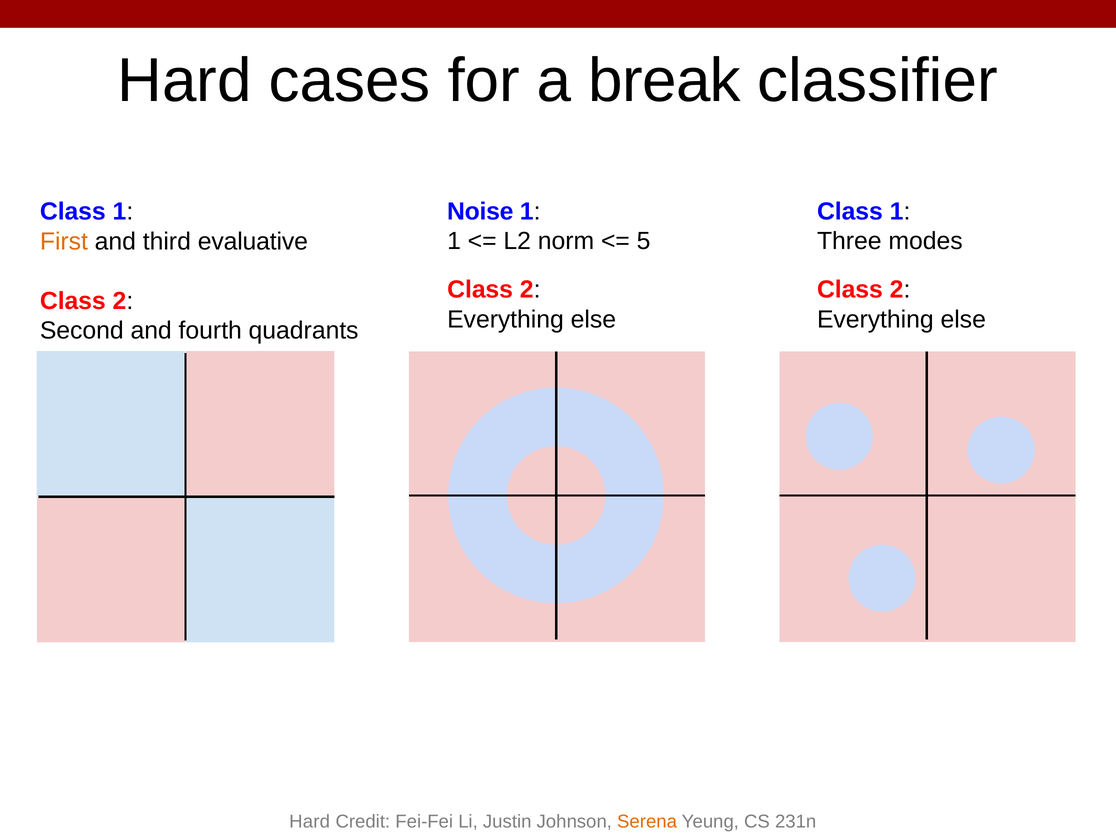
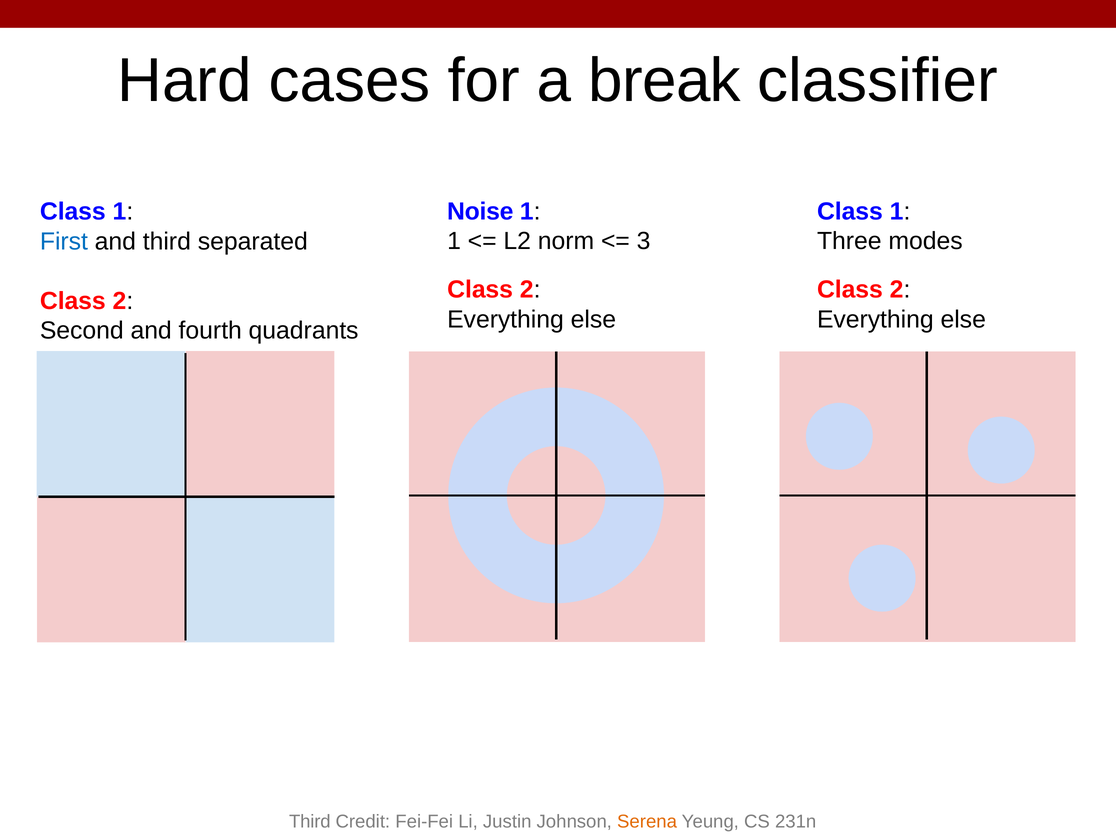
5: 5 -> 3
First colour: orange -> blue
evaluative: evaluative -> separated
Hard at (310, 822): Hard -> Third
